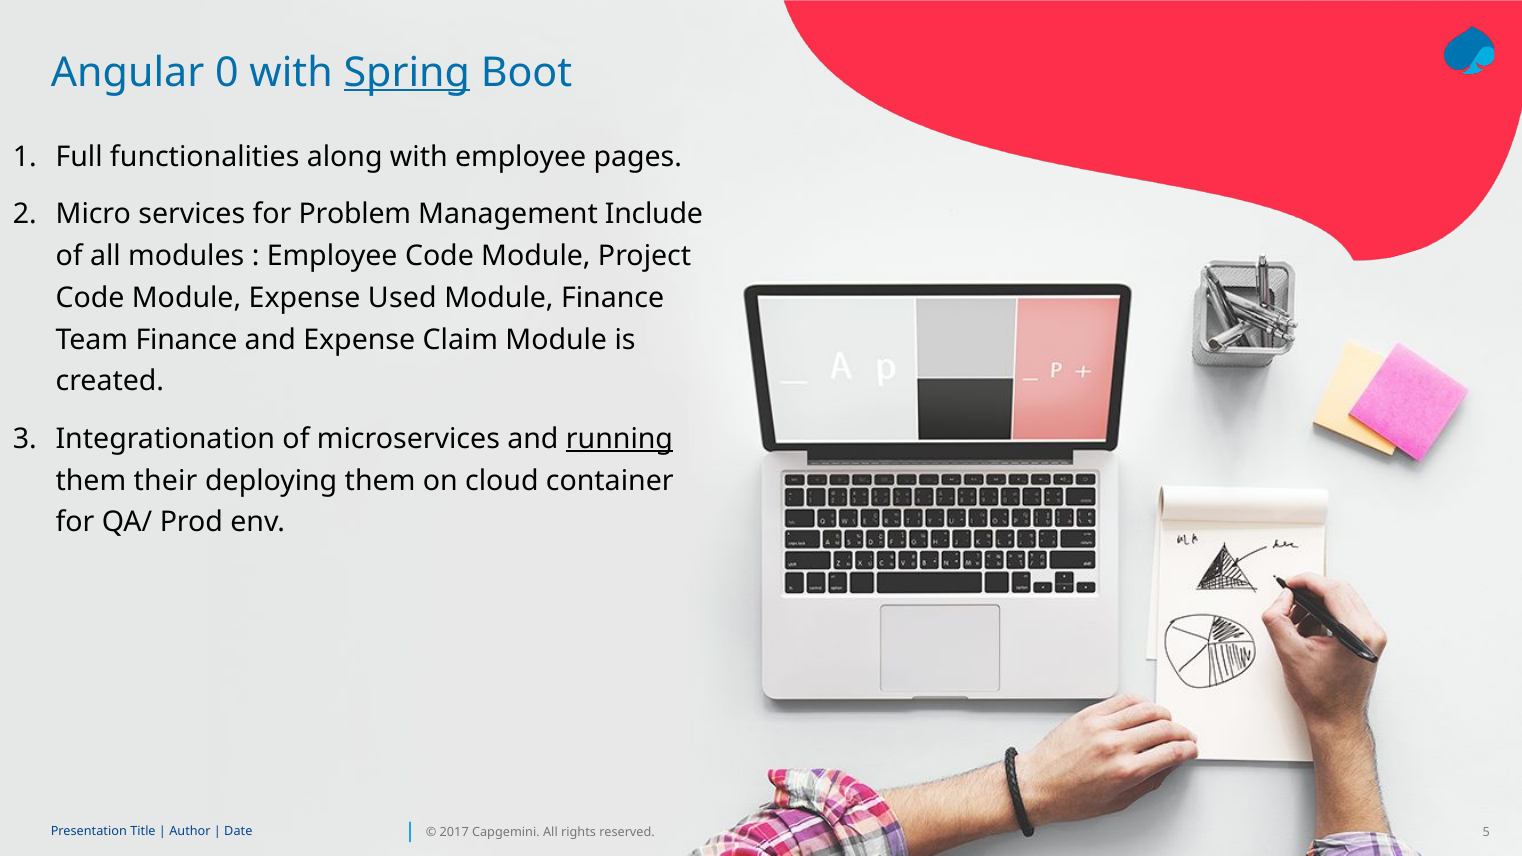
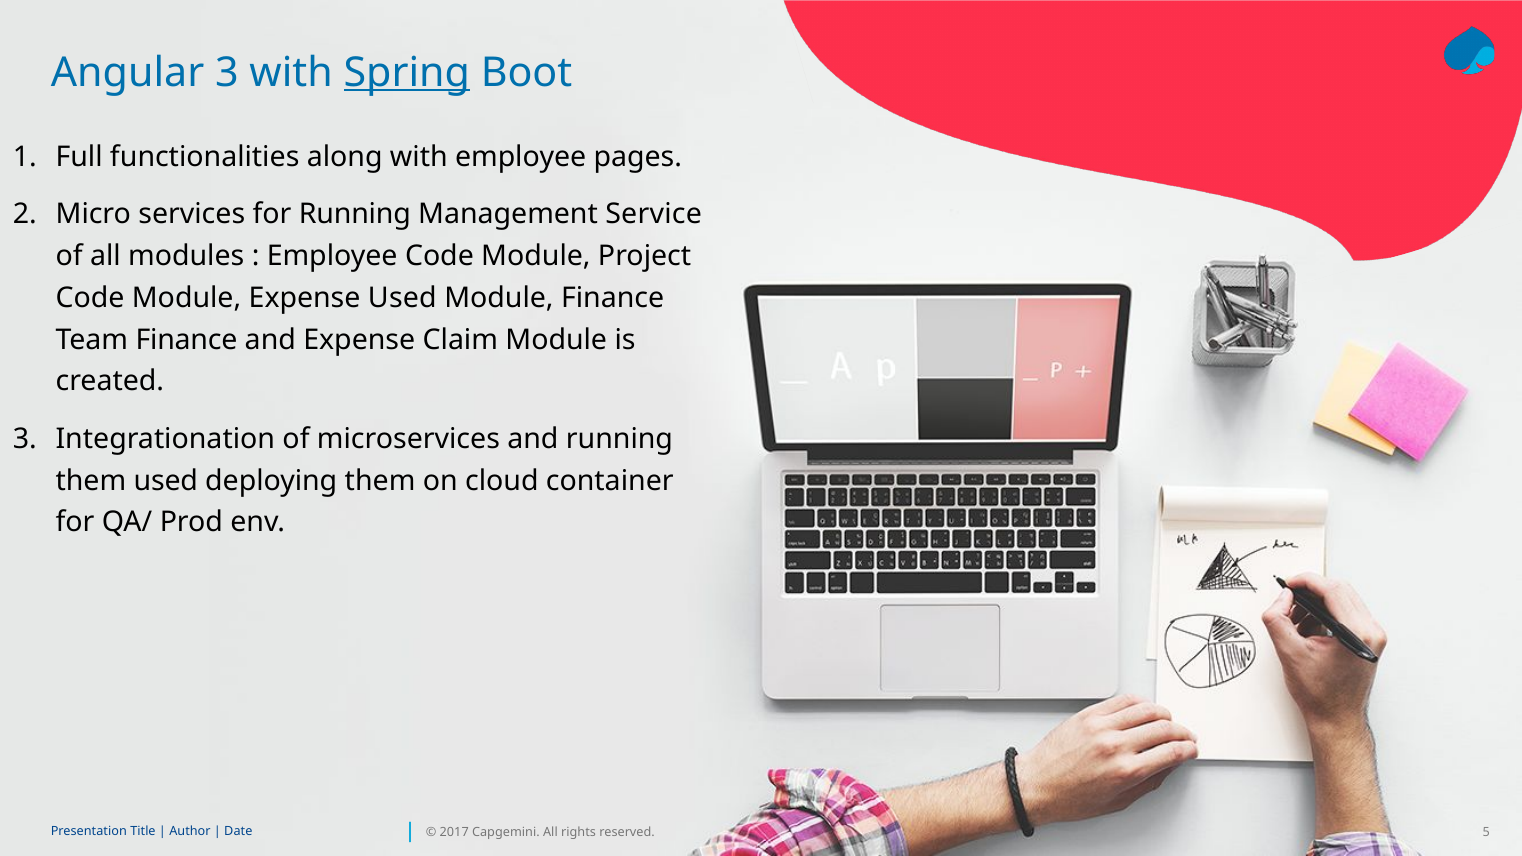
Angular 0: 0 -> 3
for Problem: Problem -> Running
Include: Include -> Service
running at (619, 439) underline: present -> none
them their: their -> used
